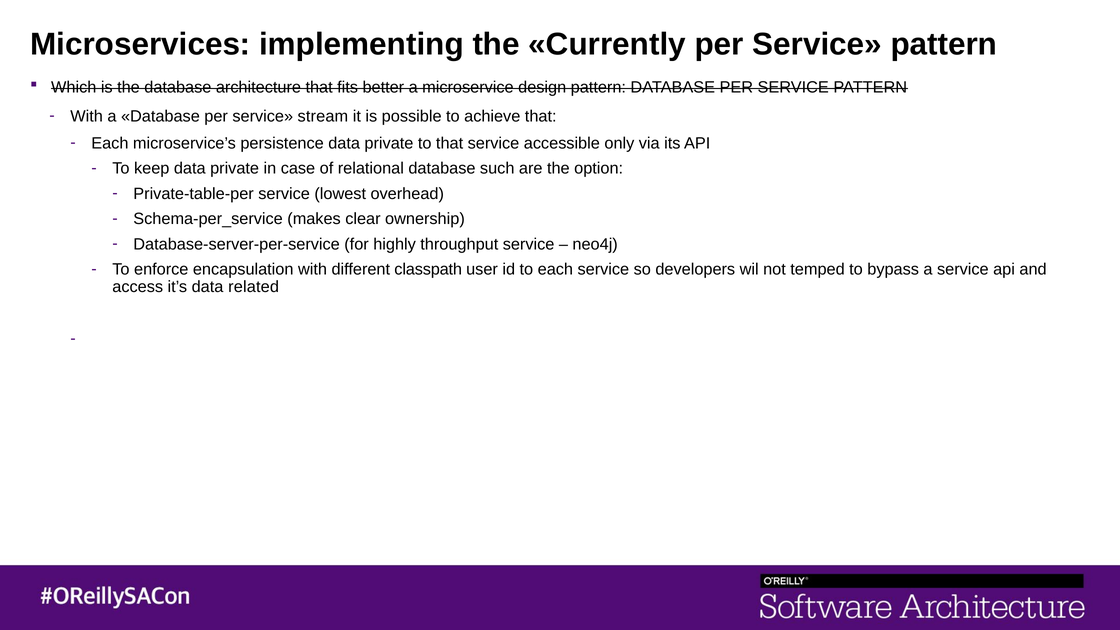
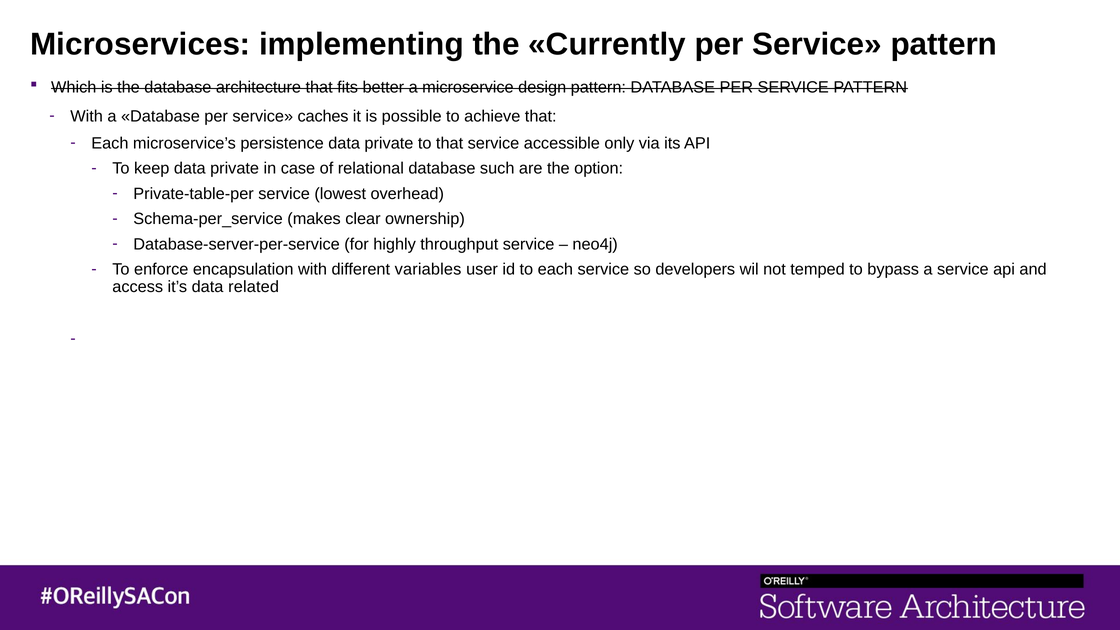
stream: stream -> caches
classpath: classpath -> variables
